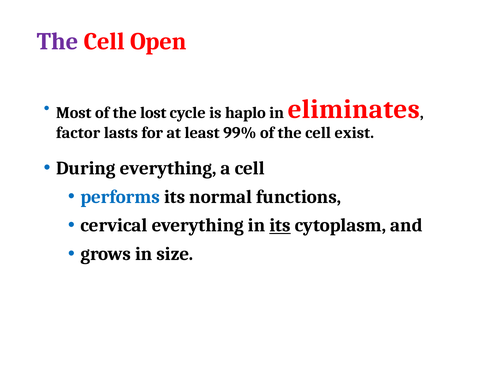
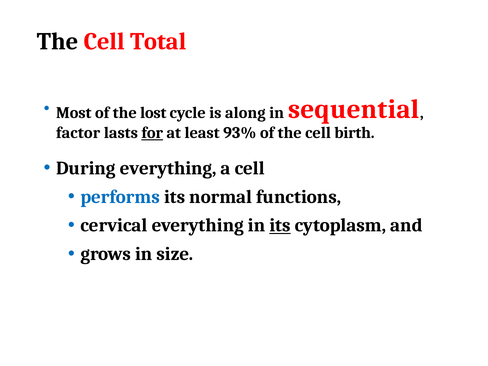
The at (58, 41) colour: purple -> black
Open: Open -> Total
haplo: haplo -> along
eliminates: eliminates -> sequential
for underline: none -> present
99%: 99% -> 93%
exist: exist -> birth
